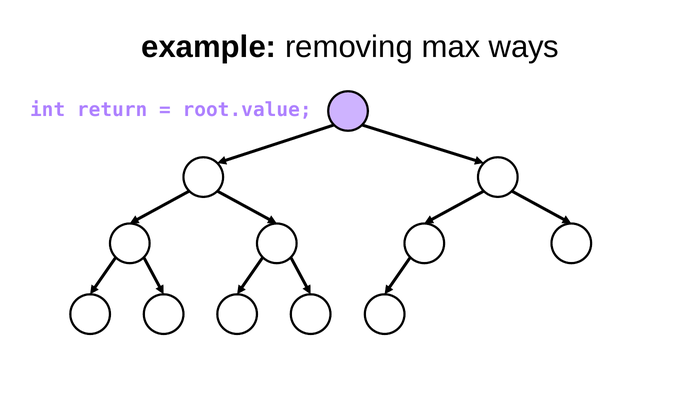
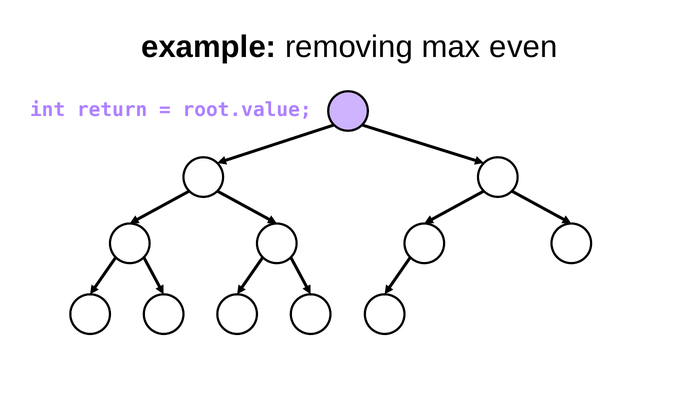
ways: ways -> even
